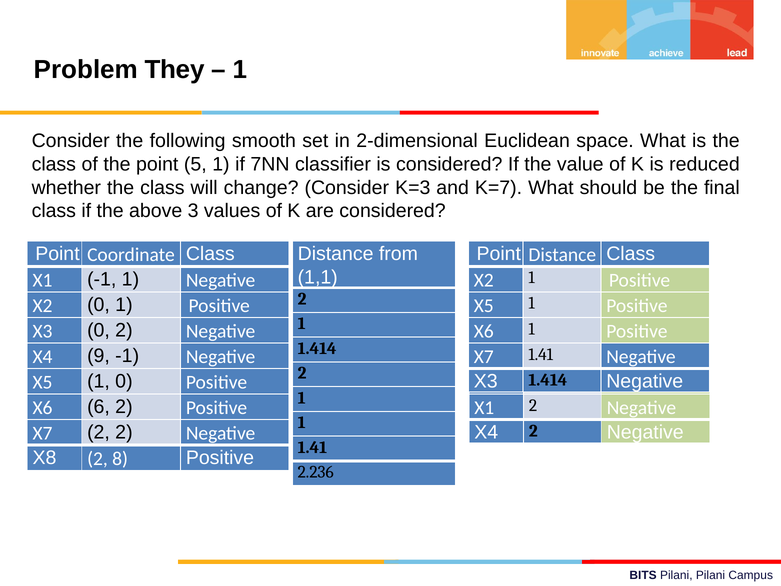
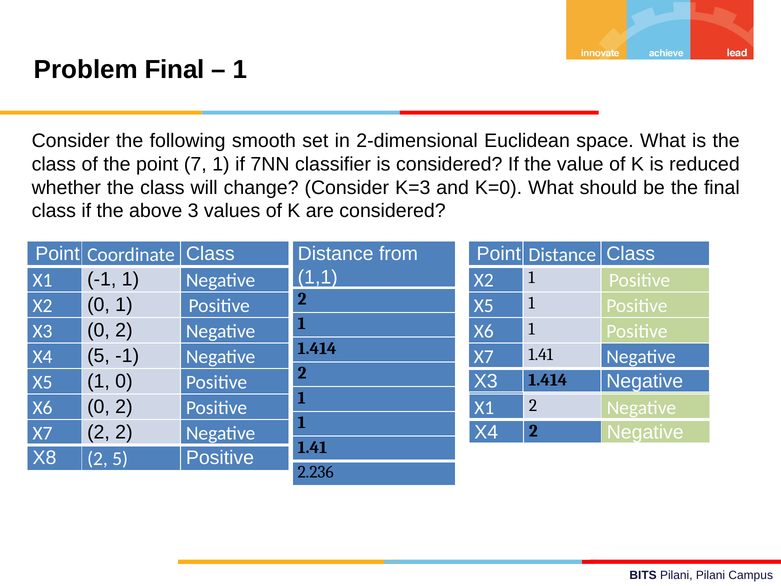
Problem They: They -> Final
5: 5 -> 7
K=7: K=7 -> K=0
X4 9: 9 -> 5
X6 6: 6 -> 0
2 8: 8 -> 5
